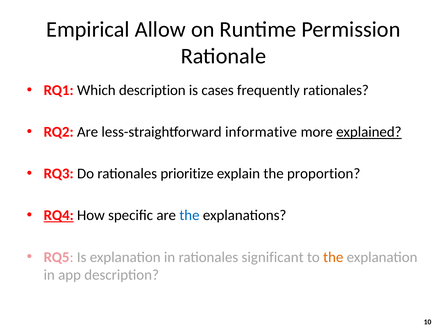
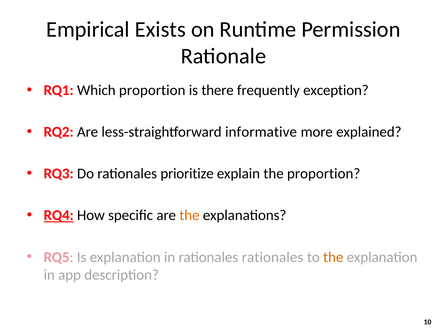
Allow: Allow -> Exists
Which description: description -> proportion
cases: cases -> there
frequently rationales: rationales -> exception
explained underline: present -> none
the at (189, 216) colour: blue -> orange
rationales significant: significant -> rationales
